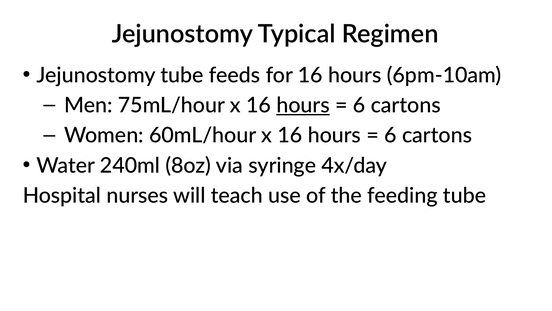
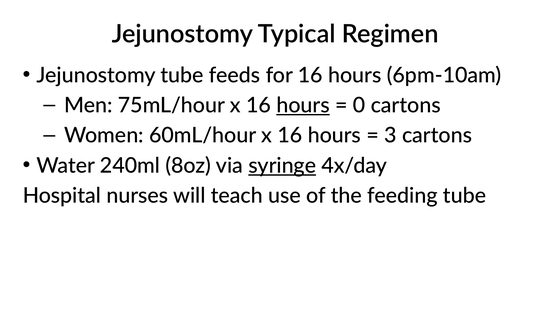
6 at (359, 105): 6 -> 0
6 at (390, 135): 6 -> 3
syringe underline: none -> present
